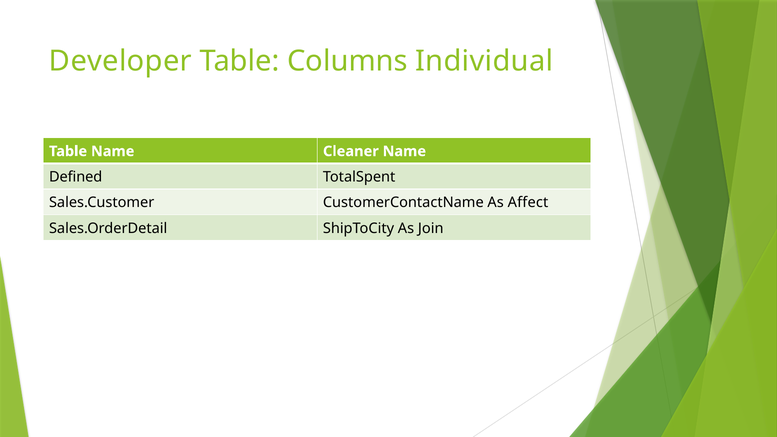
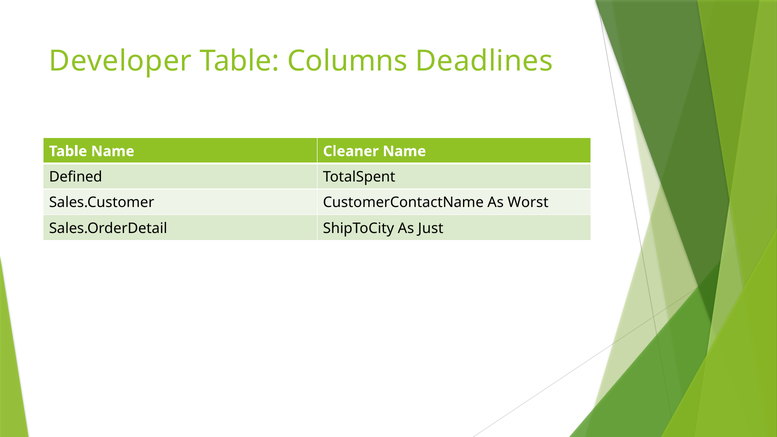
Individual: Individual -> Deadlines
Affect: Affect -> Worst
Join: Join -> Just
